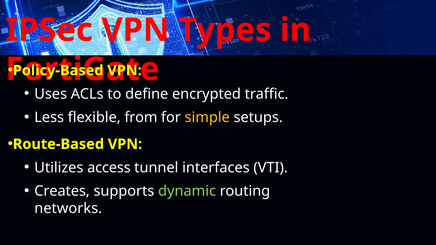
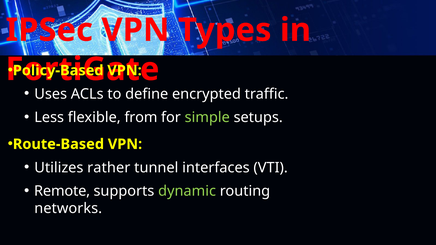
simple colour: yellow -> light green
access: access -> rather
Creates: Creates -> Remote
